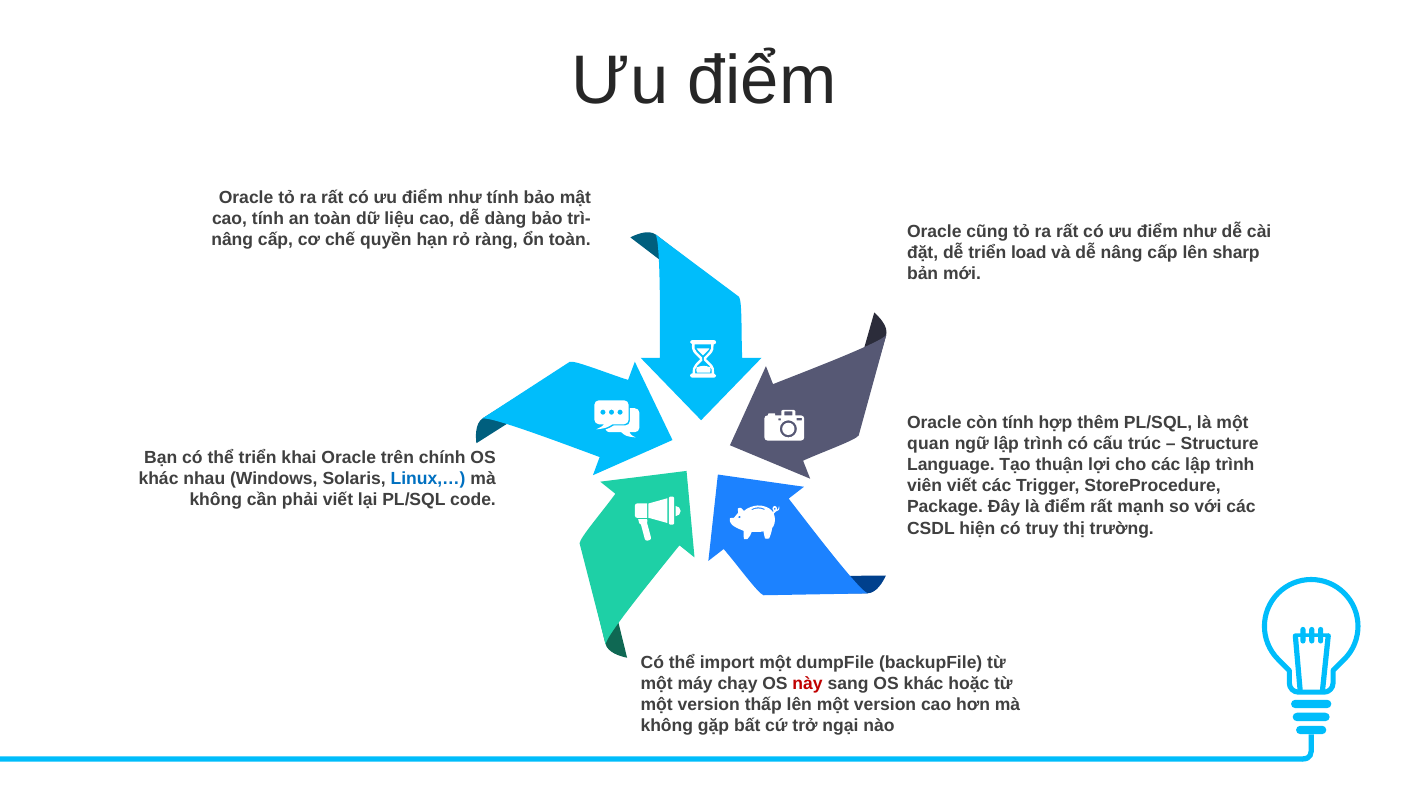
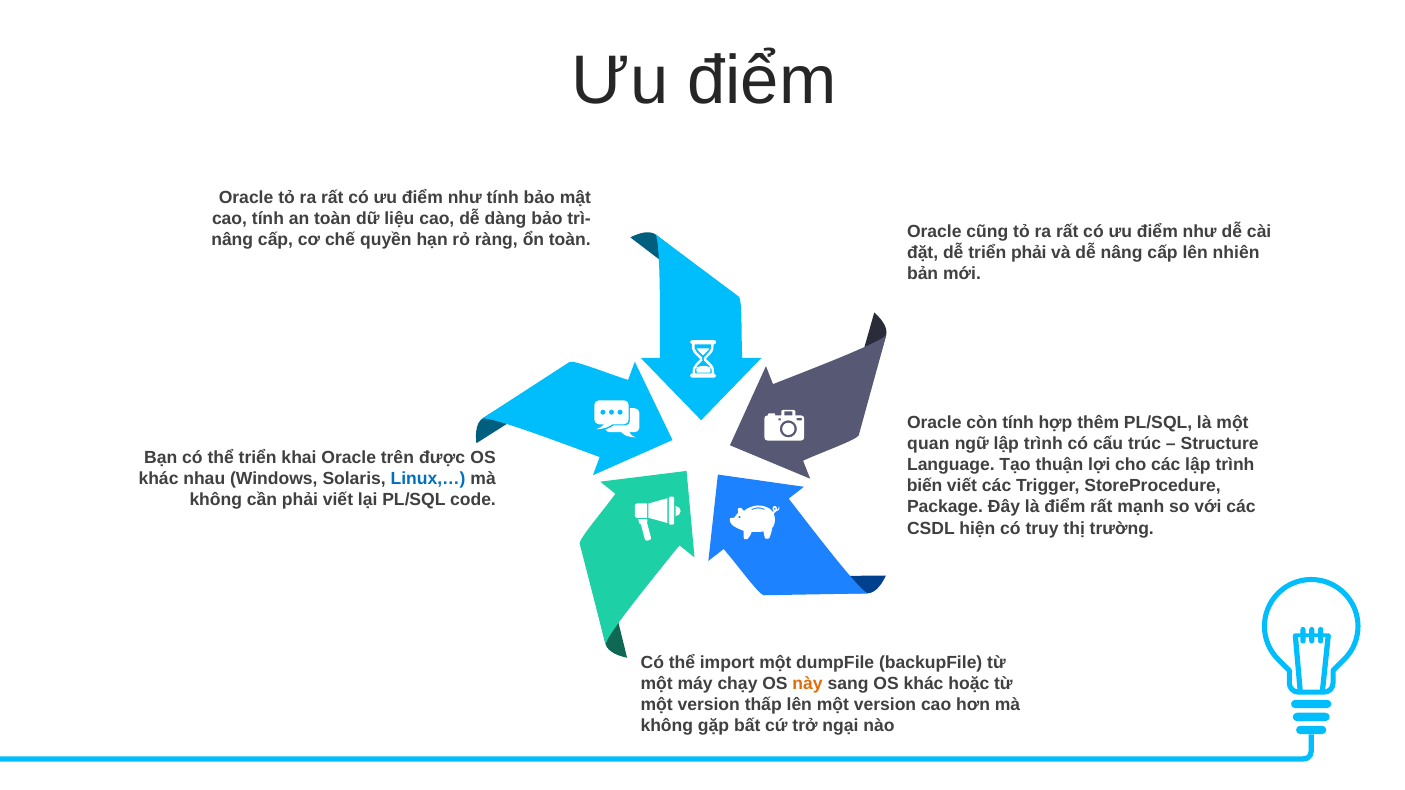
triển load: load -> phải
sharp: sharp -> nhiên
chính: chính -> được
viên: viên -> biến
này colour: red -> orange
